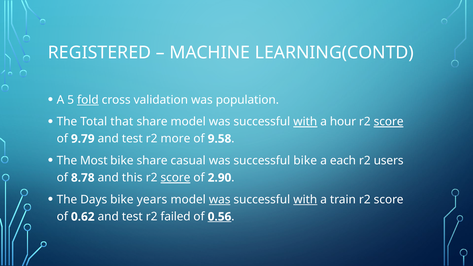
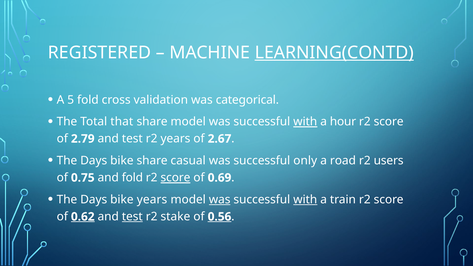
LEARNING(CONTD underline: none -> present
fold at (88, 100) underline: present -> none
population: population -> categorical
score at (389, 122) underline: present -> none
9.79: 9.79 -> 2.79
r2 more: more -> years
9.58: 9.58 -> 2.67
Most at (94, 161): Most -> Days
successful bike: bike -> only
each: each -> road
8.78: 8.78 -> 0.75
and this: this -> fold
2.90: 2.90 -> 0.69
0.62 underline: none -> present
test at (132, 217) underline: none -> present
failed: failed -> stake
